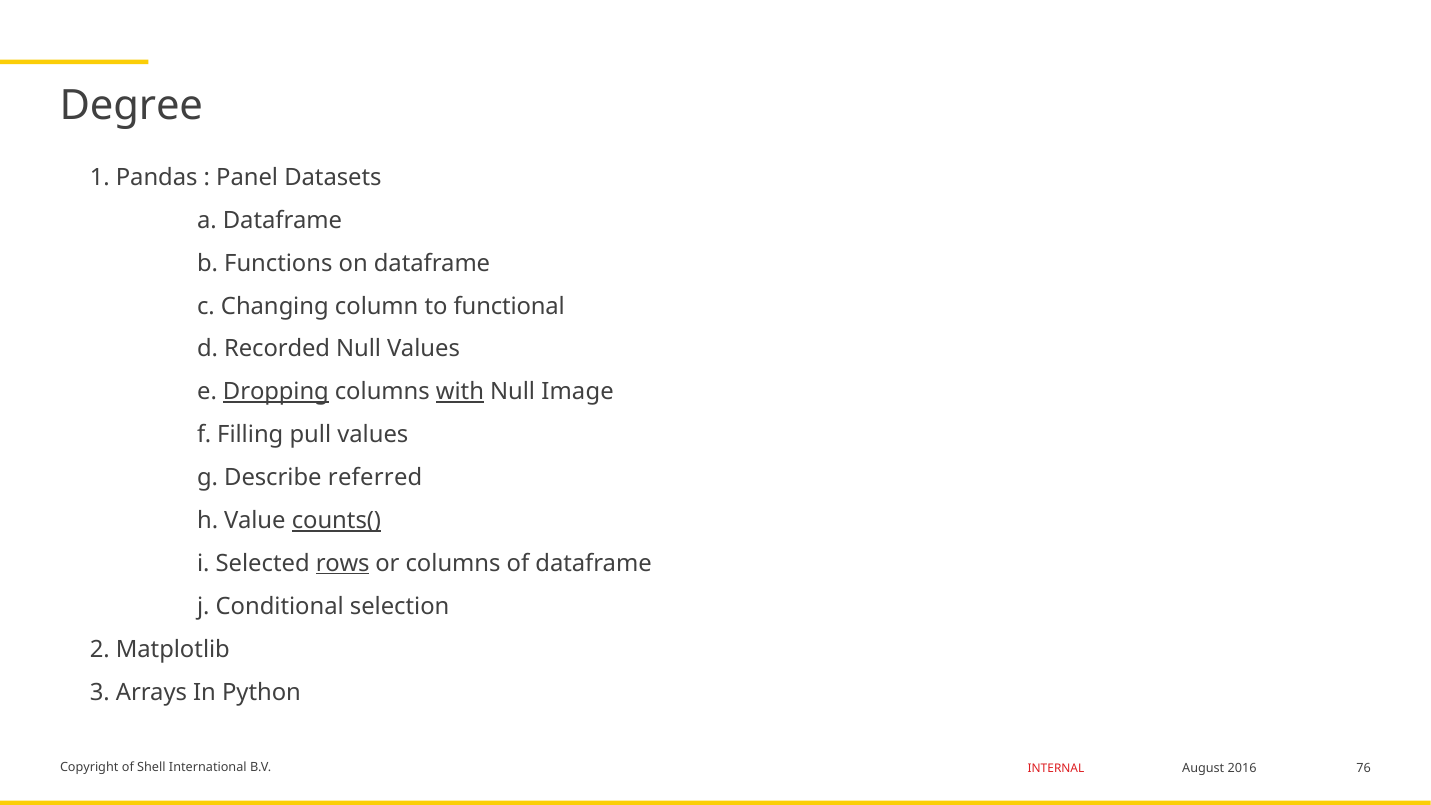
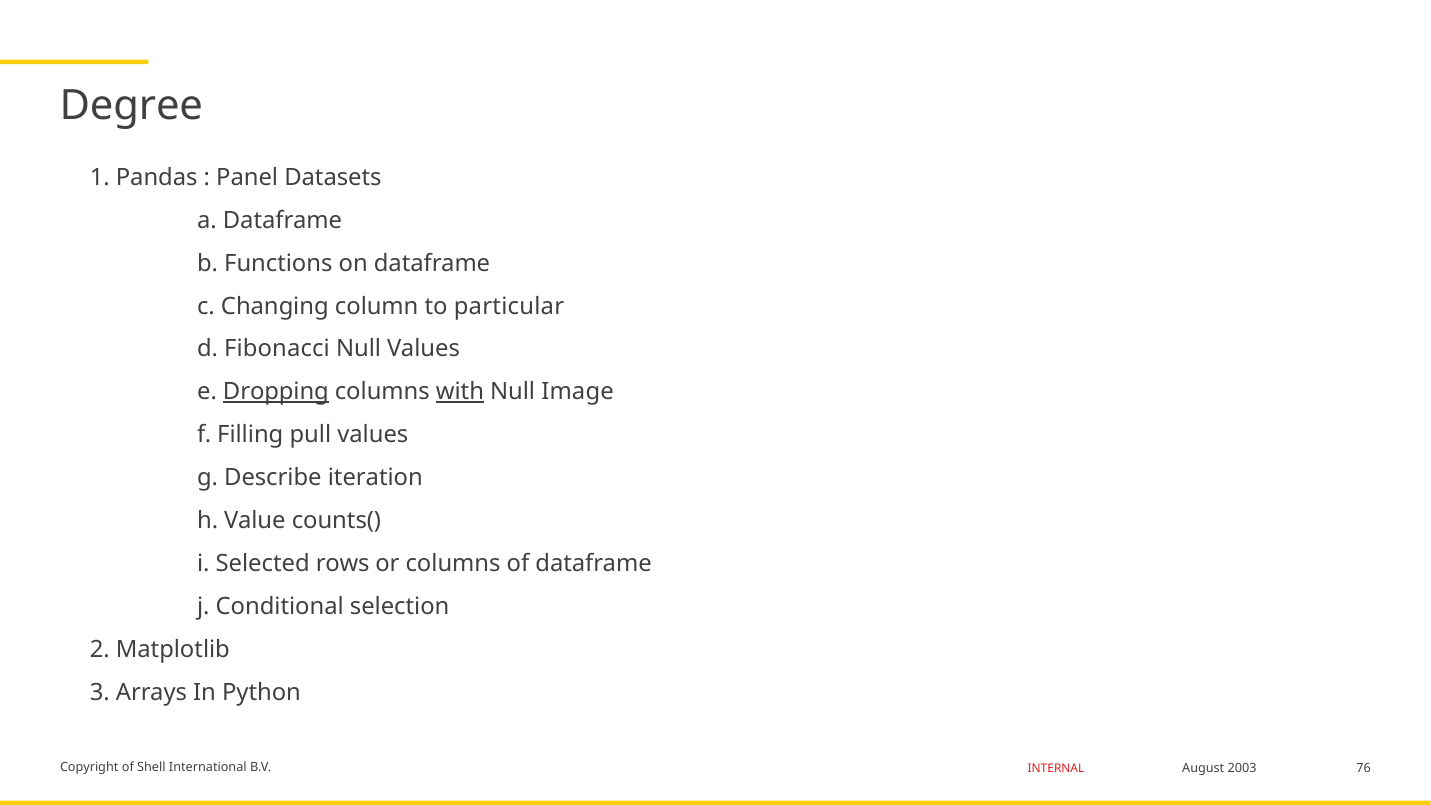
functional: functional -> particular
Recorded: Recorded -> Fibonacci
referred: referred -> iteration
counts( underline: present -> none
rows underline: present -> none
2016: 2016 -> 2003
